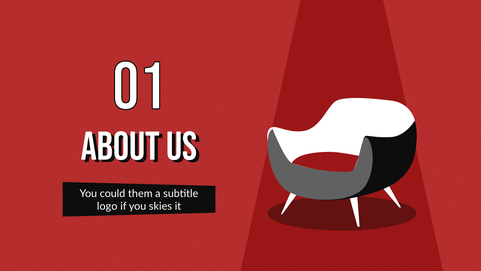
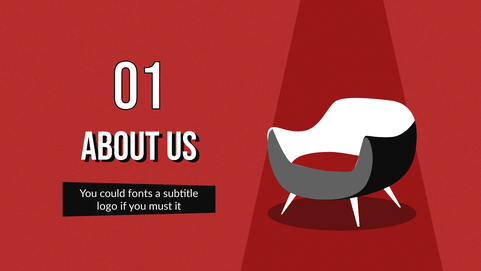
them: them -> fonts
skies: skies -> must
